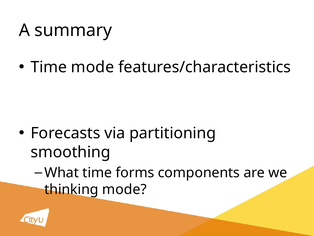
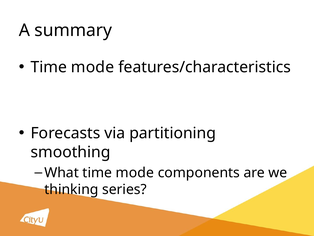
What time forms: forms -> mode
thinking mode: mode -> series
